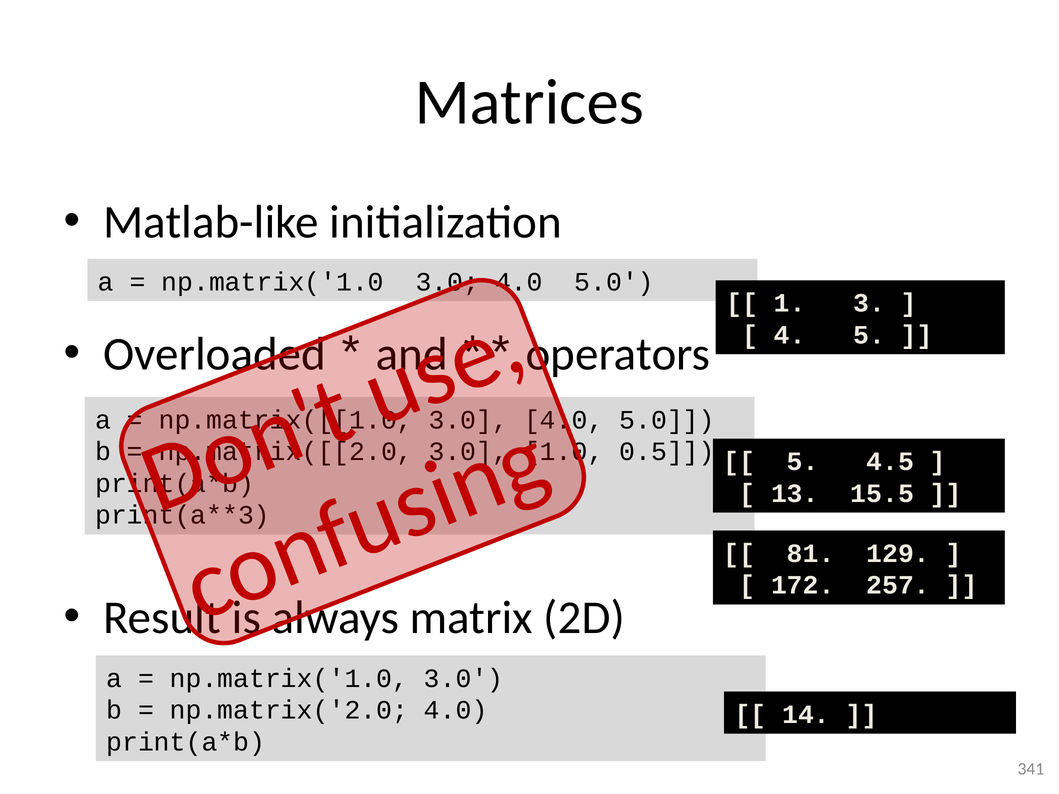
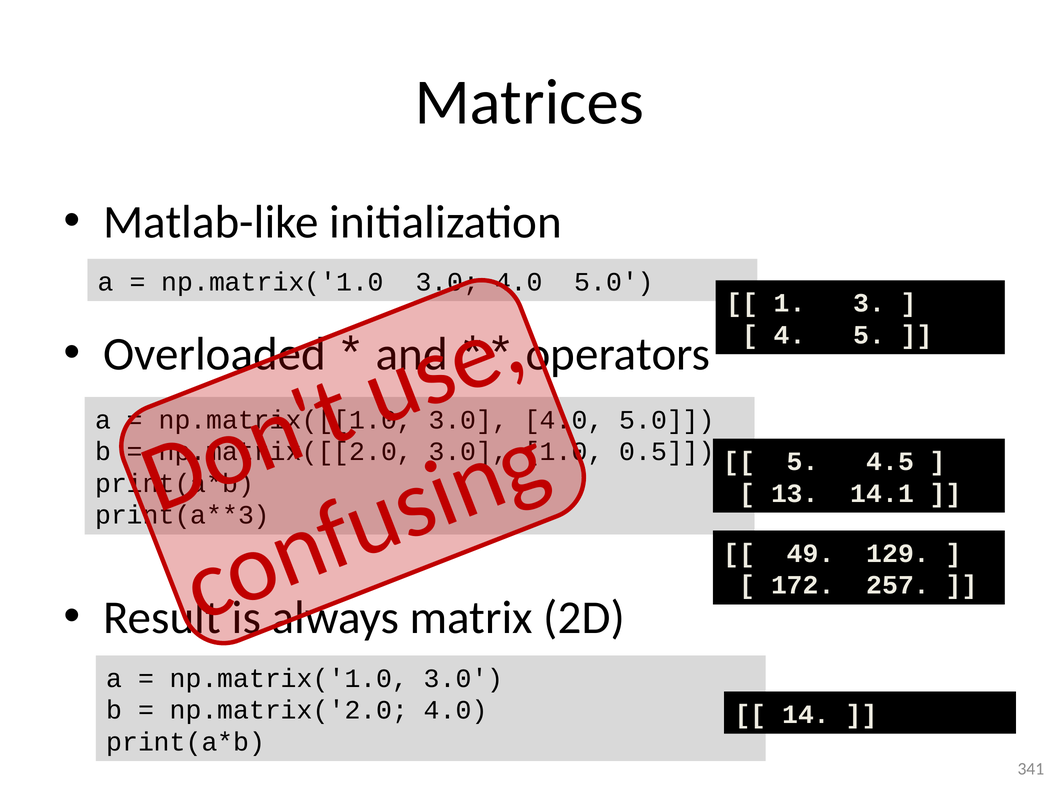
15.5: 15.5 -> 14.1
81: 81 -> 49
